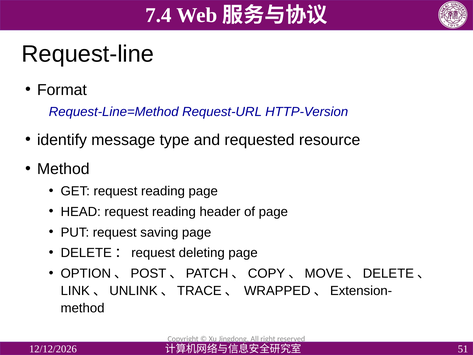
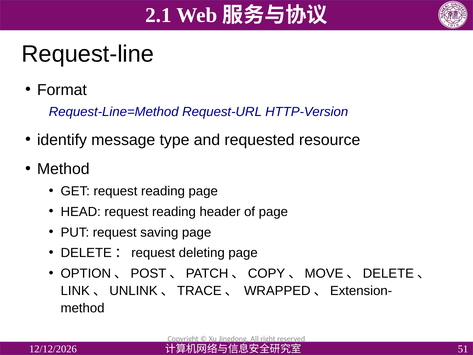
7.4: 7.4 -> 2.1
